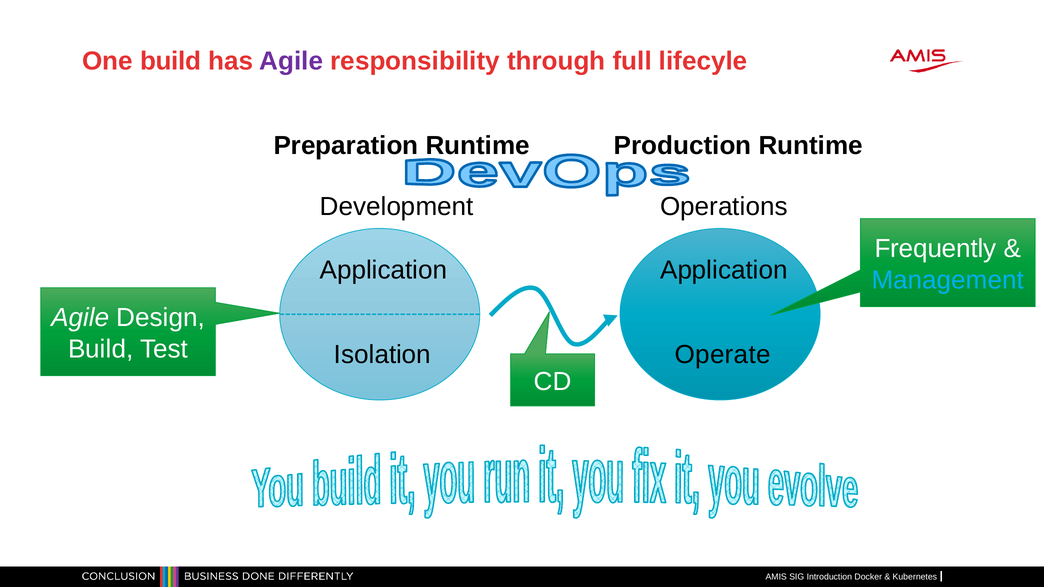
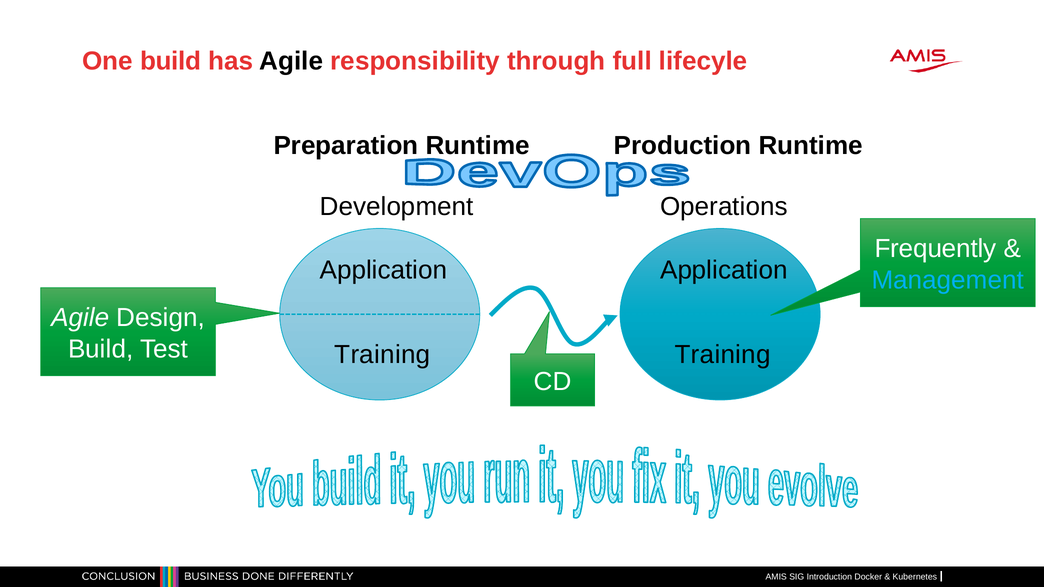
Agile at (291, 61) colour: purple -> black
Isolation at (382, 355): Isolation -> Training
Operate at (723, 355): Operate -> Training
